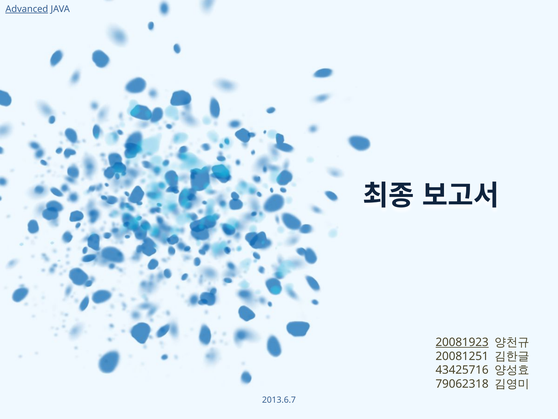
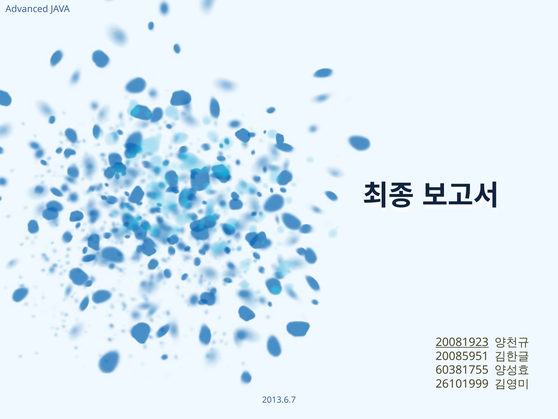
Advanced underline: present -> none
20081251: 20081251 -> 20085951
43425716: 43425716 -> 60381755
79062318: 79062318 -> 26101999
